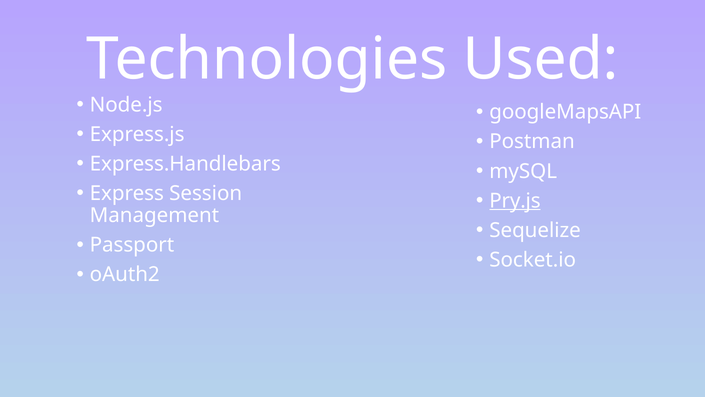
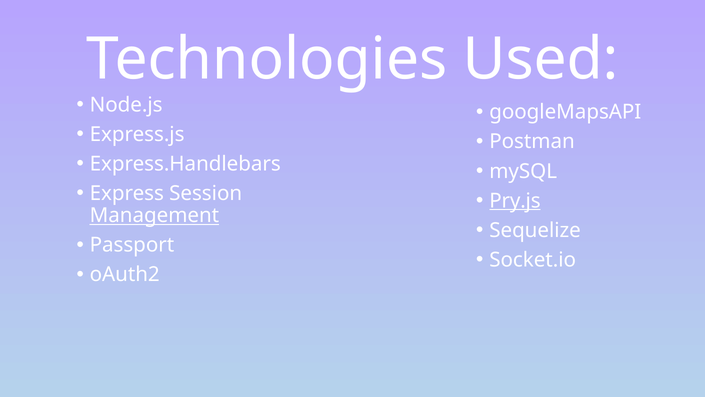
Management underline: none -> present
